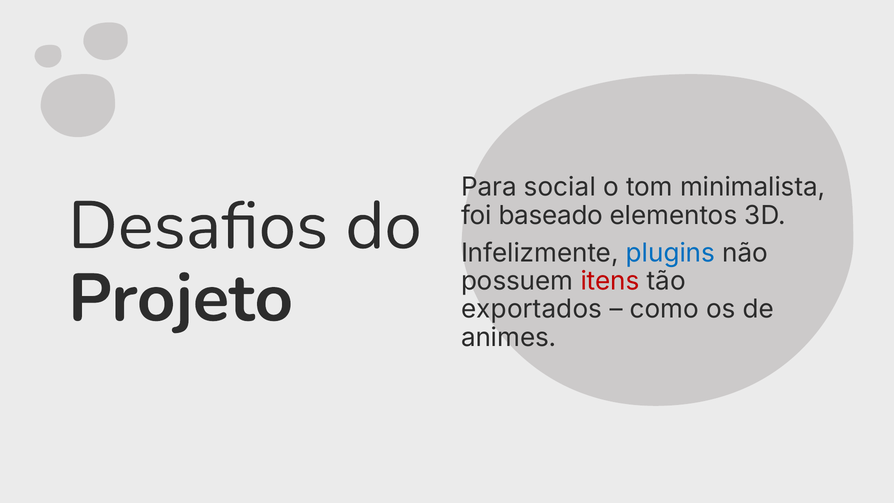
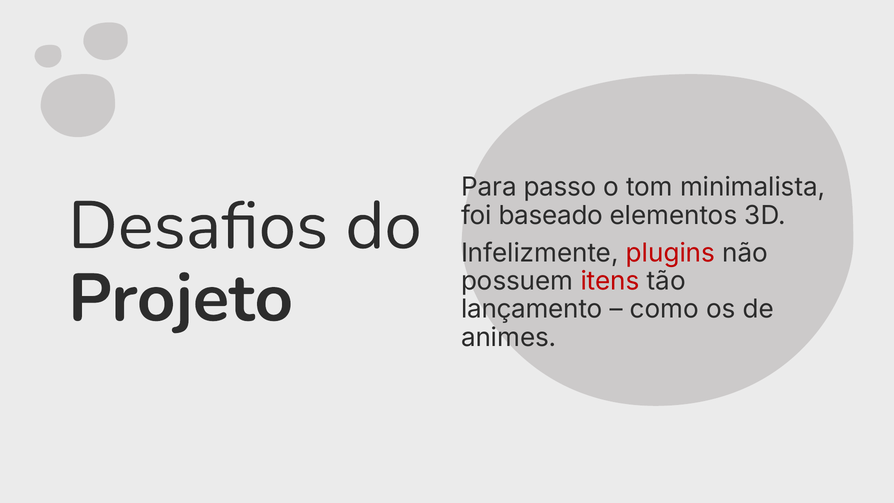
social: social -> passo
plugins colour: blue -> red
exportados: exportados -> lançamento
